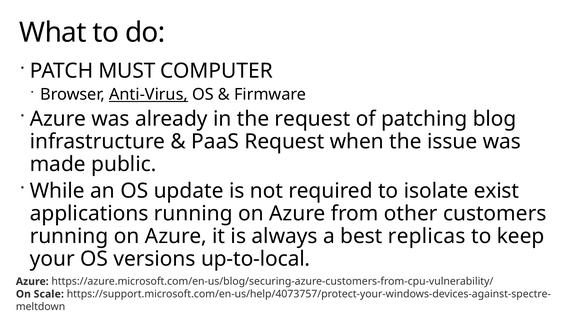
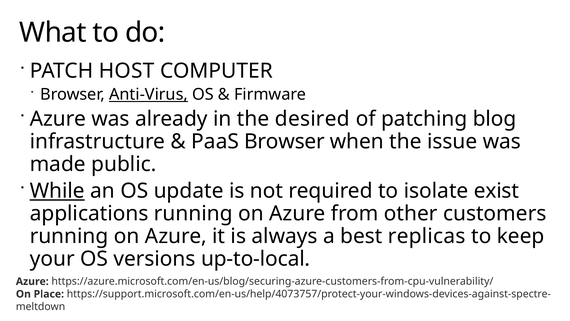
MUST: MUST -> HOST
the request: request -> desired
PaaS Request: Request -> Browser
While underline: none -> present
Scale: Scale -> Place
